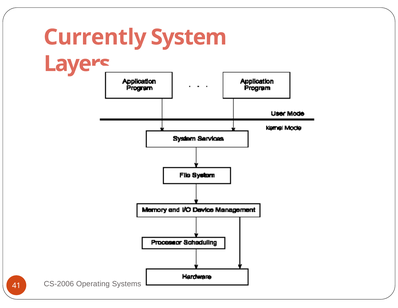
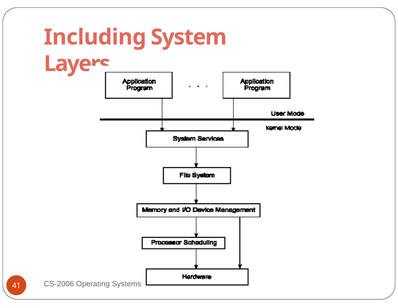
Currently: Currently -> Including
